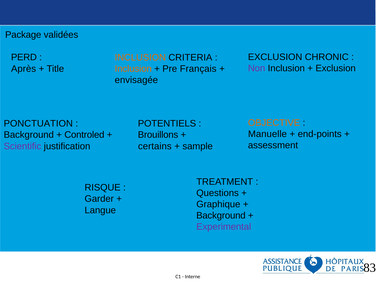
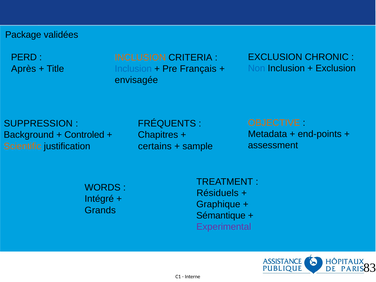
Non colour: purple -> blue
Inclusion at (133, 69) colour: orange -> blue
PONCTUATION: PONCTUATION -> SUPPRESSION
POTENTIELS: POTENTIELS -> FRÉQUENTS
Manuelle: Manuelle -> Metadata
Brouillons: Brouillons -> Chapitres
Scientific colour: purple -> orange
RISQUE: RISQUE -> WORDS
Questions: Questions -> Résiduels
Garder: Garder -> Intégré
Langue: Langue -> Grands
Background at (221, 216): Background -> Sémantique
